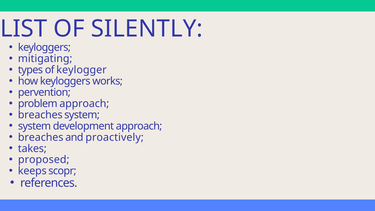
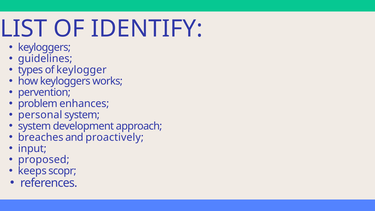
SILENTLY: SILENTLY -> IDENTIFY
mitigating: mitigating -> guidelines
problem approach: approach -> enhances
breaches at (40, 115): breaches -> personal
takes: takes -> input
